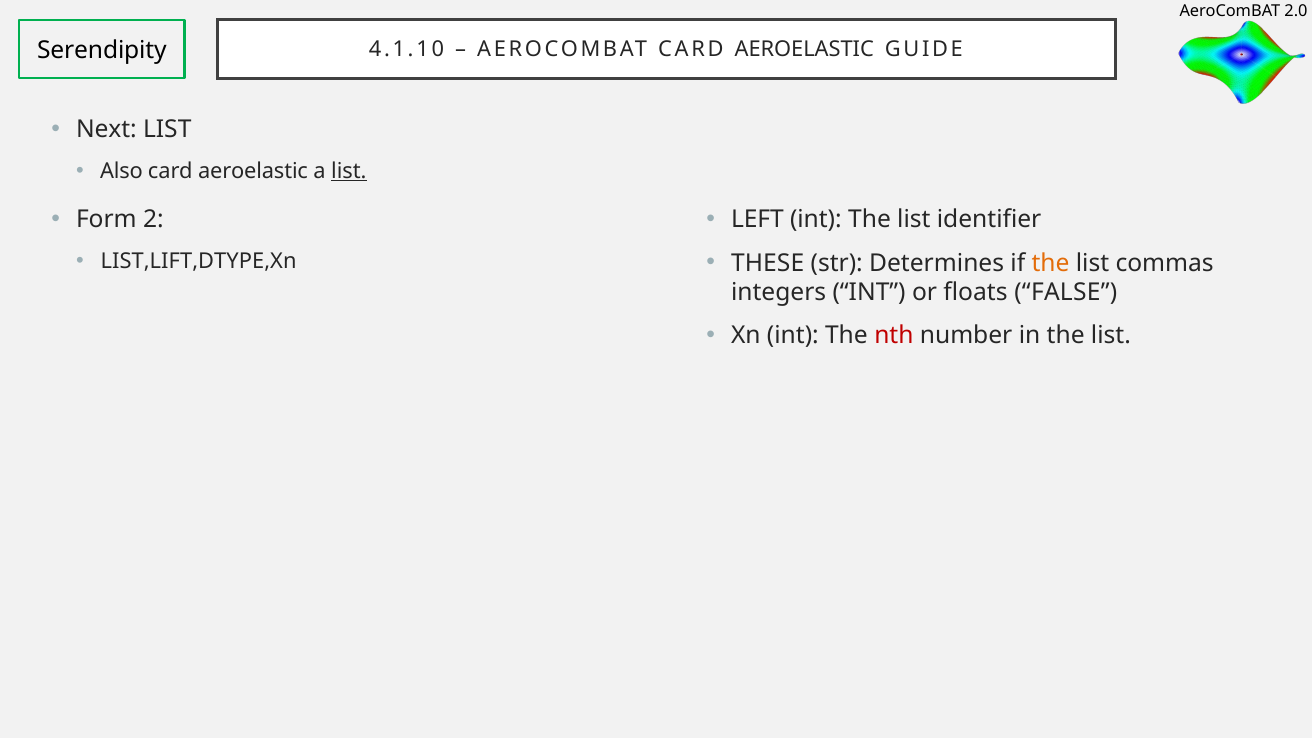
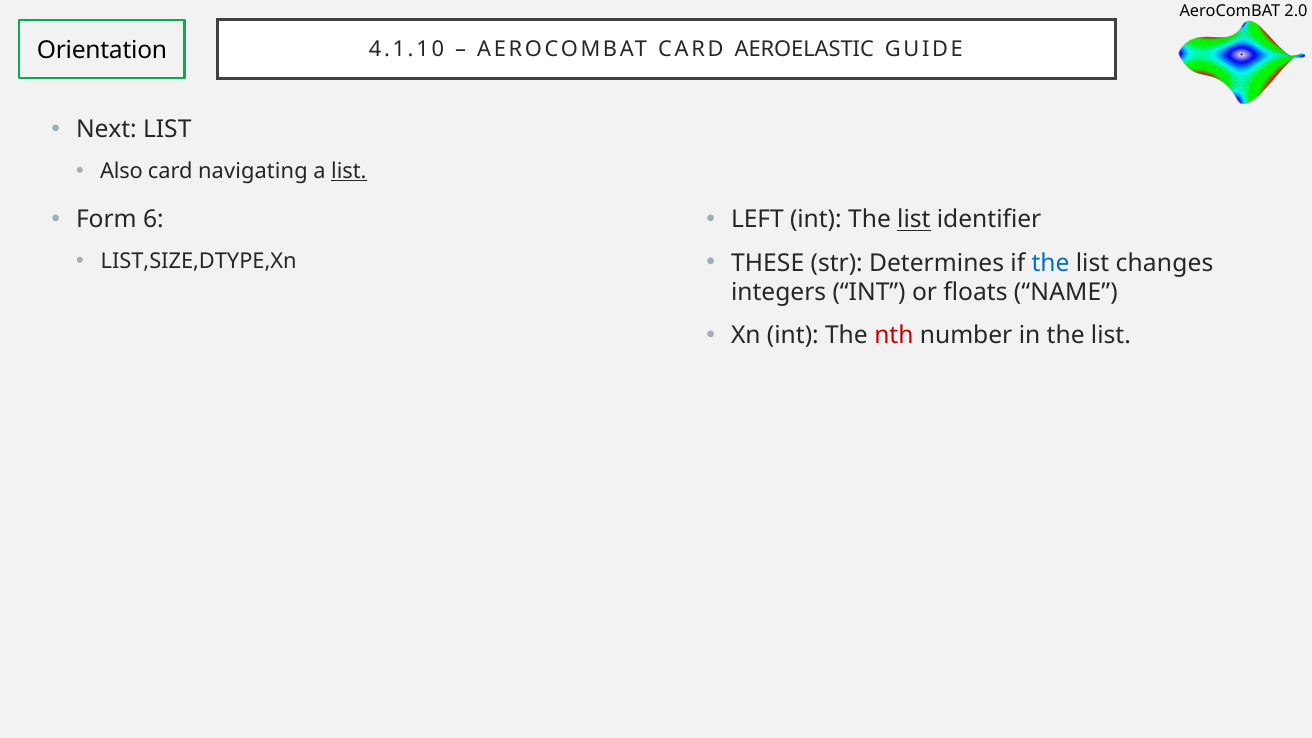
Serendipity: Serendipity -> Orientation
aeroelastic at (253, 171): aeroelastic -> navigating
2: 2 -> 6
list at (914, 220) underline: none -> present
LIST,LIFT,DTYPE,Xn: LIST,LIFT,DTYPE,Xn -> LIST,SIZE,DTYPE,Xn
the at (1051, 263) colour: orange -> blue
commas: commas -> changes
FALSE: FALSE -> NAME
